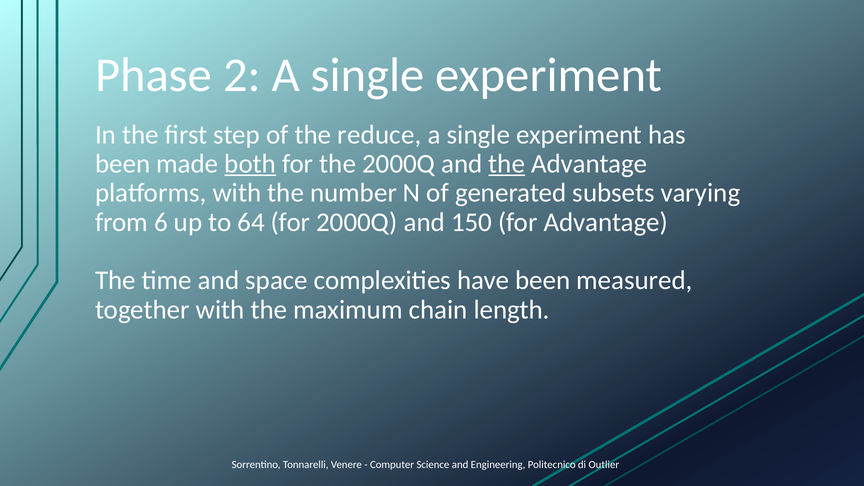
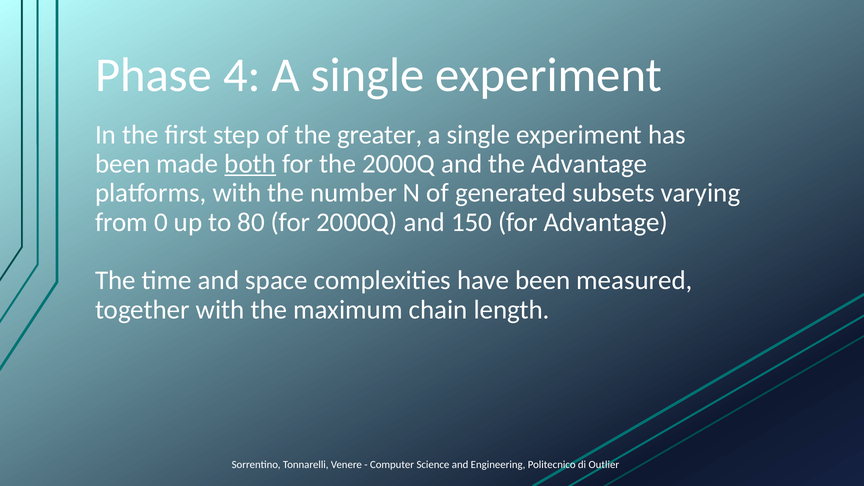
2: 2 -> 4
reduce: reduce -> greater
the at (507, 164) underline: present -> none
6: 6 -> 0
64: 64 -> 80
